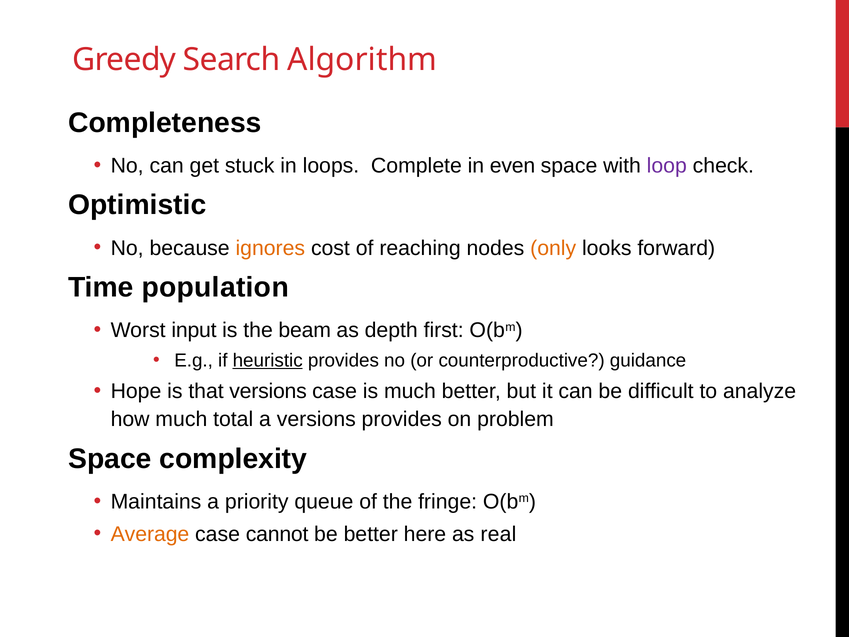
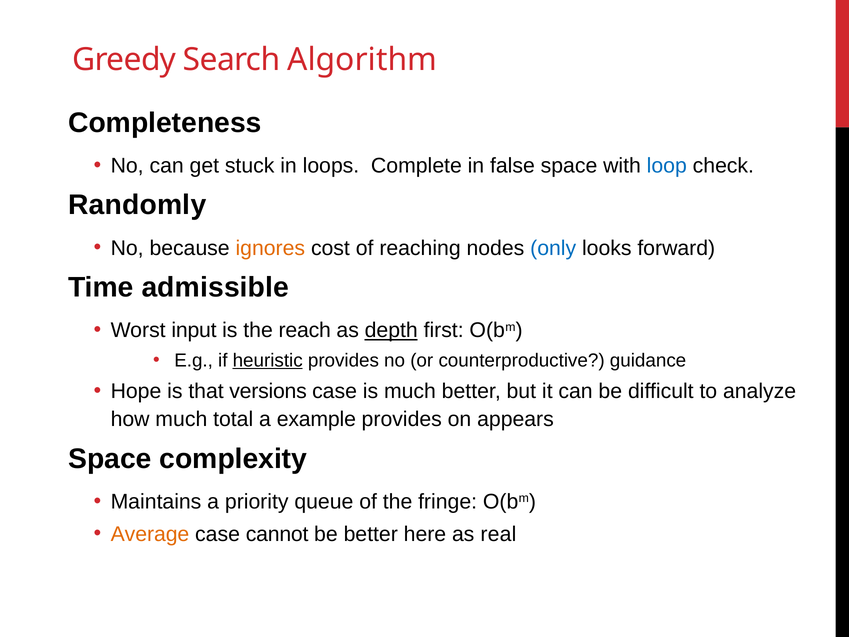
even: even -> false
loop colour: purple -> blue
Optimistic: Optimistic -> Randomly
only colour: orange -> blue
population: population -> admissible
beam: beam -> reach
depth underline: none -> present
a versions: versions -> example
problem: problem -> appears
